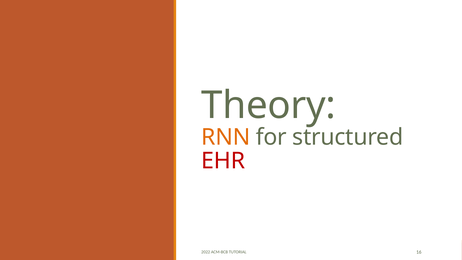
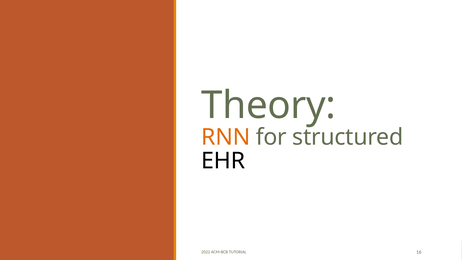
EHR colour: red -> black
